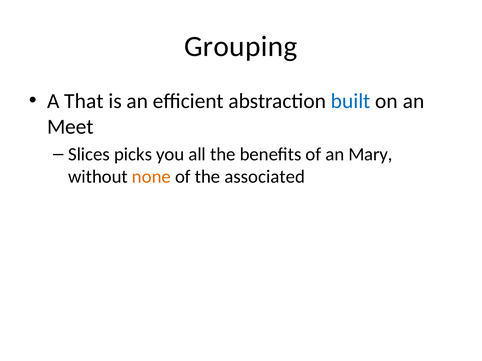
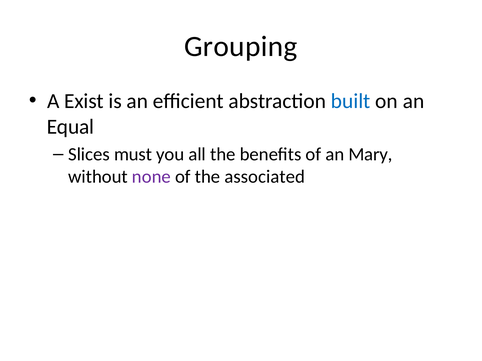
That: That -> Exist
Meet: Meet -> Equal
picks: picks -> must
none colour: orange -> purple
